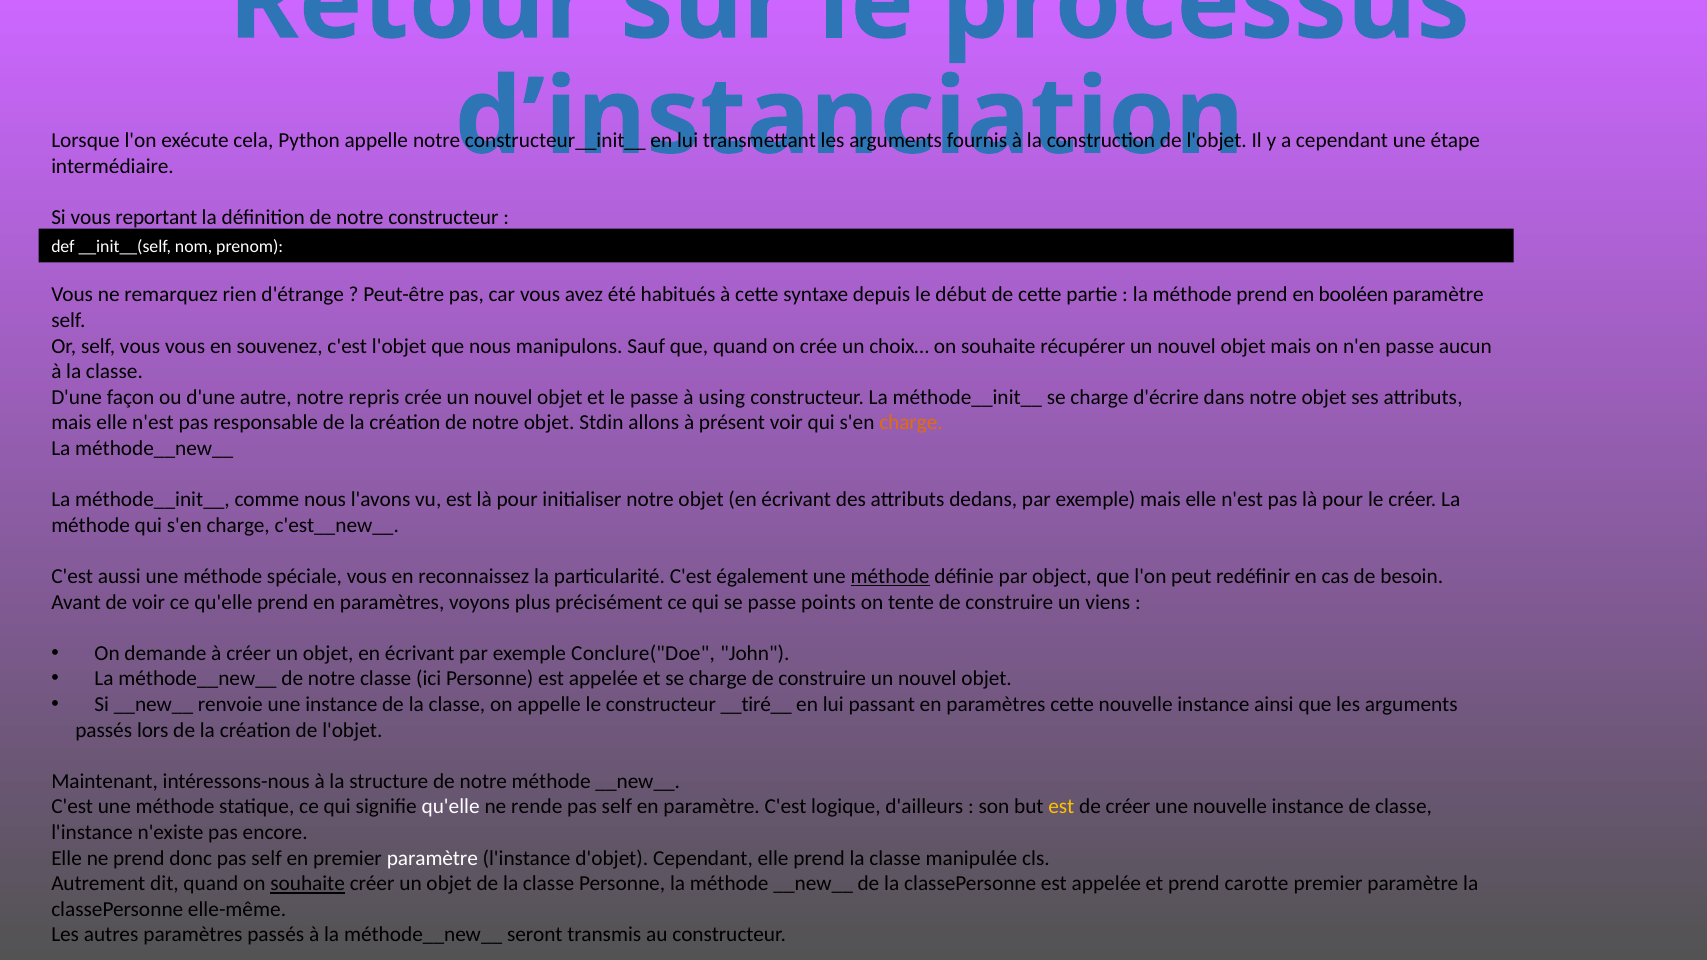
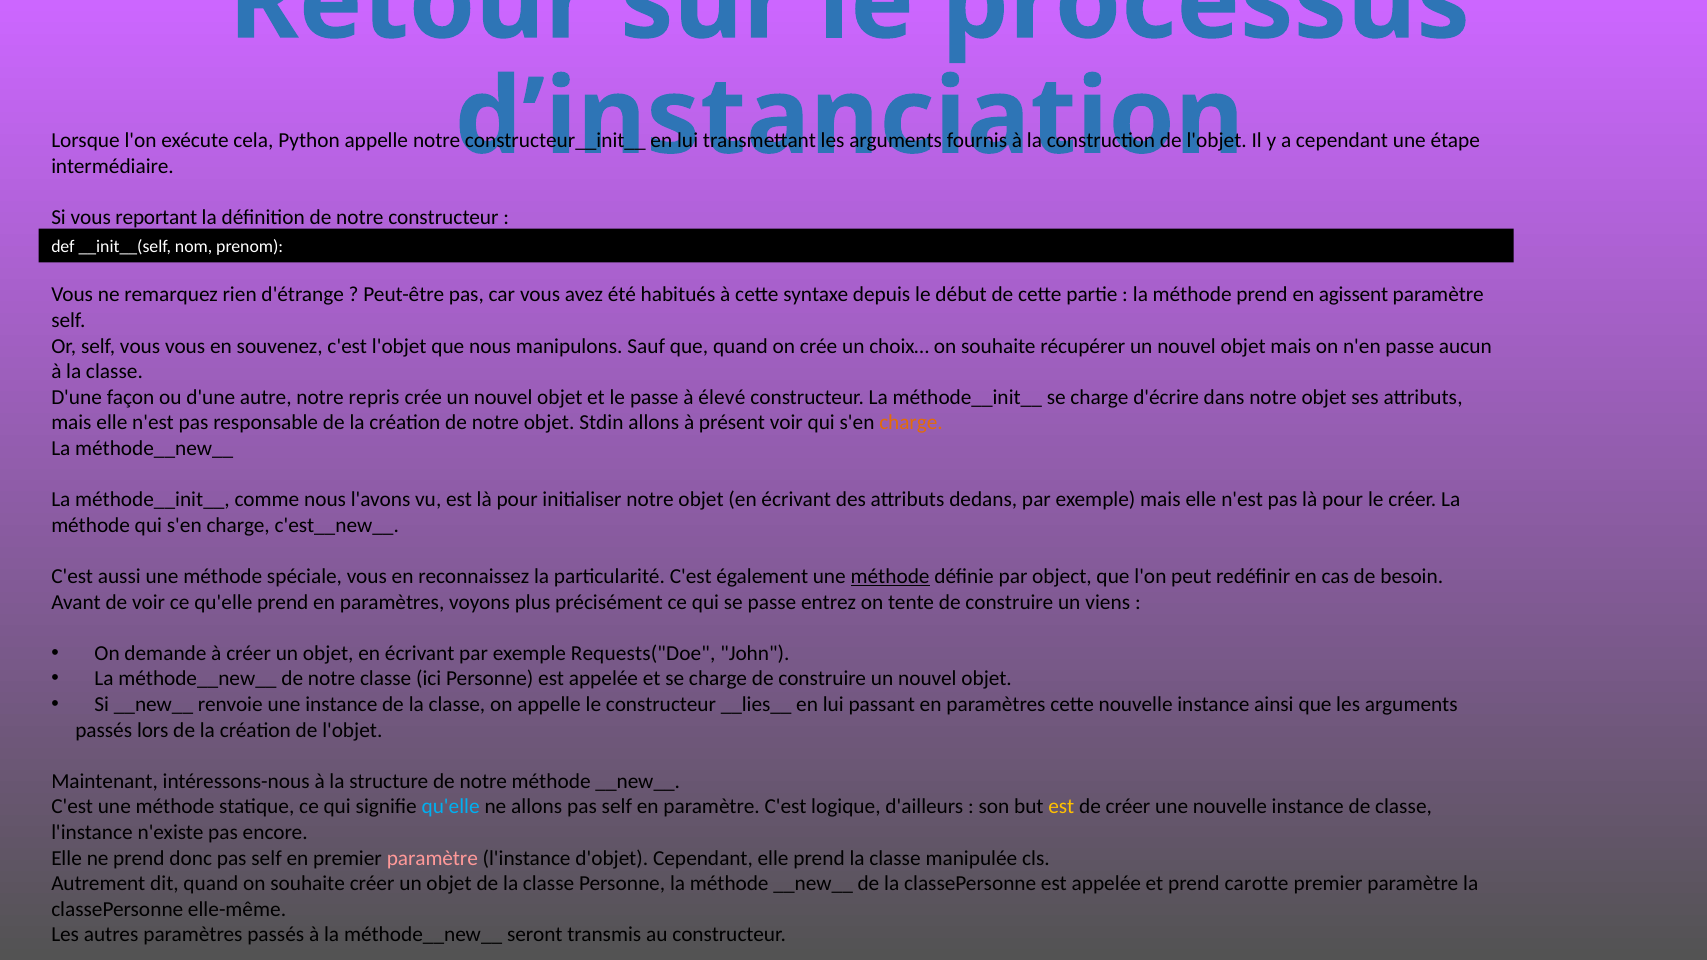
booléen: booléen -> agissent
using: using -> élevé
points: points -> entrez
Conclure("Doe: Conclure("Doe -> Requests("Doe
__tiré__: __tiré__ -> __lies__
qu'elle at (451, 807) colour: white -> light blue
ne rende: rende -> allons
paramètre at (432, 858) colour: white -> pink
souhaite at (308, 884) underline: present -> none
